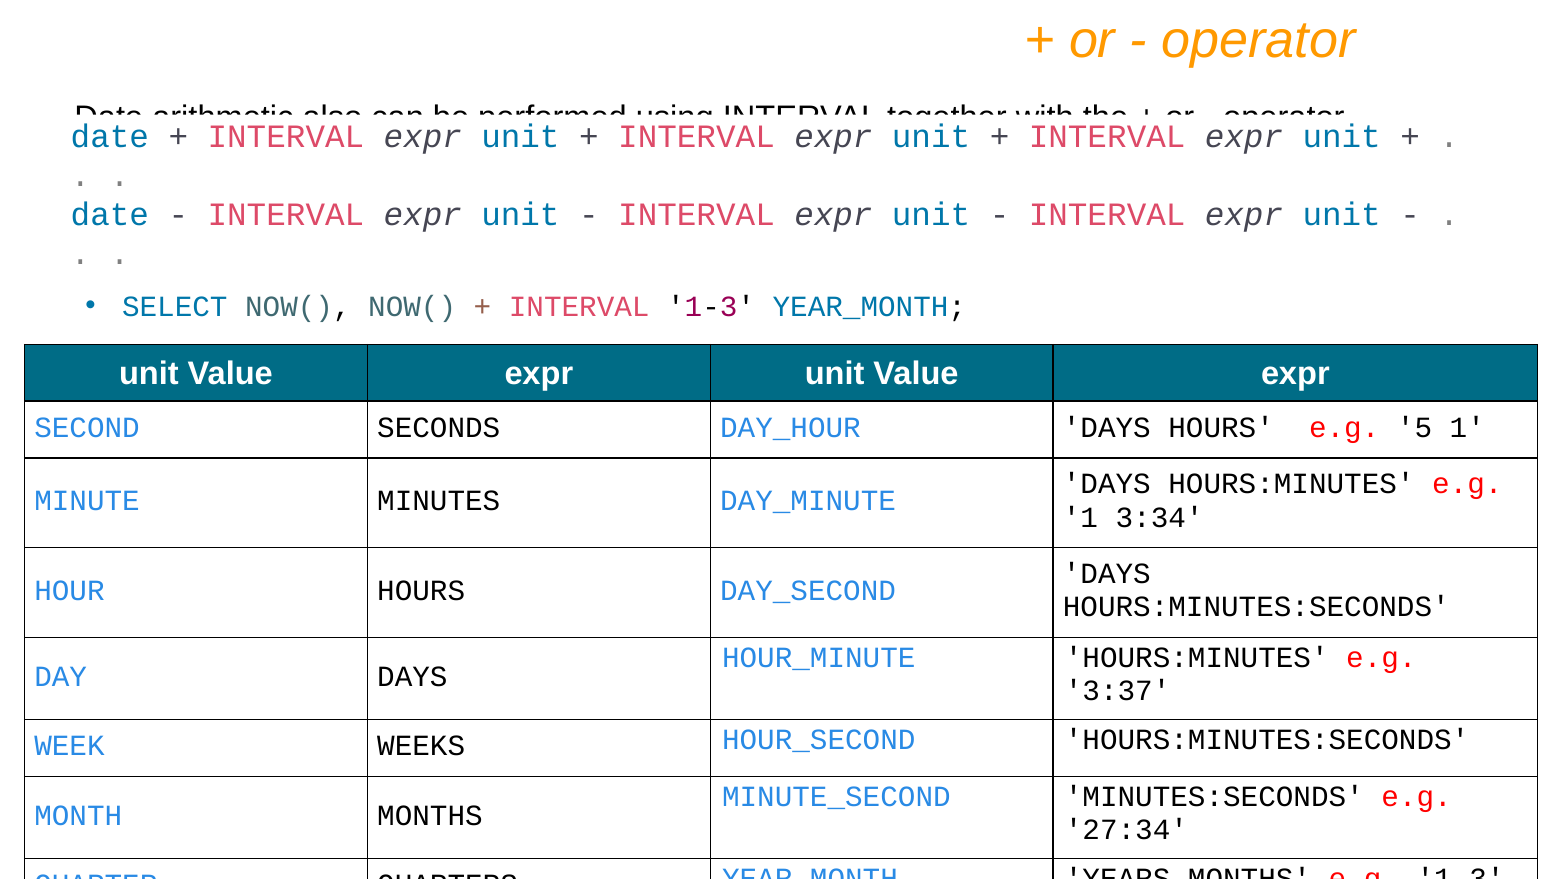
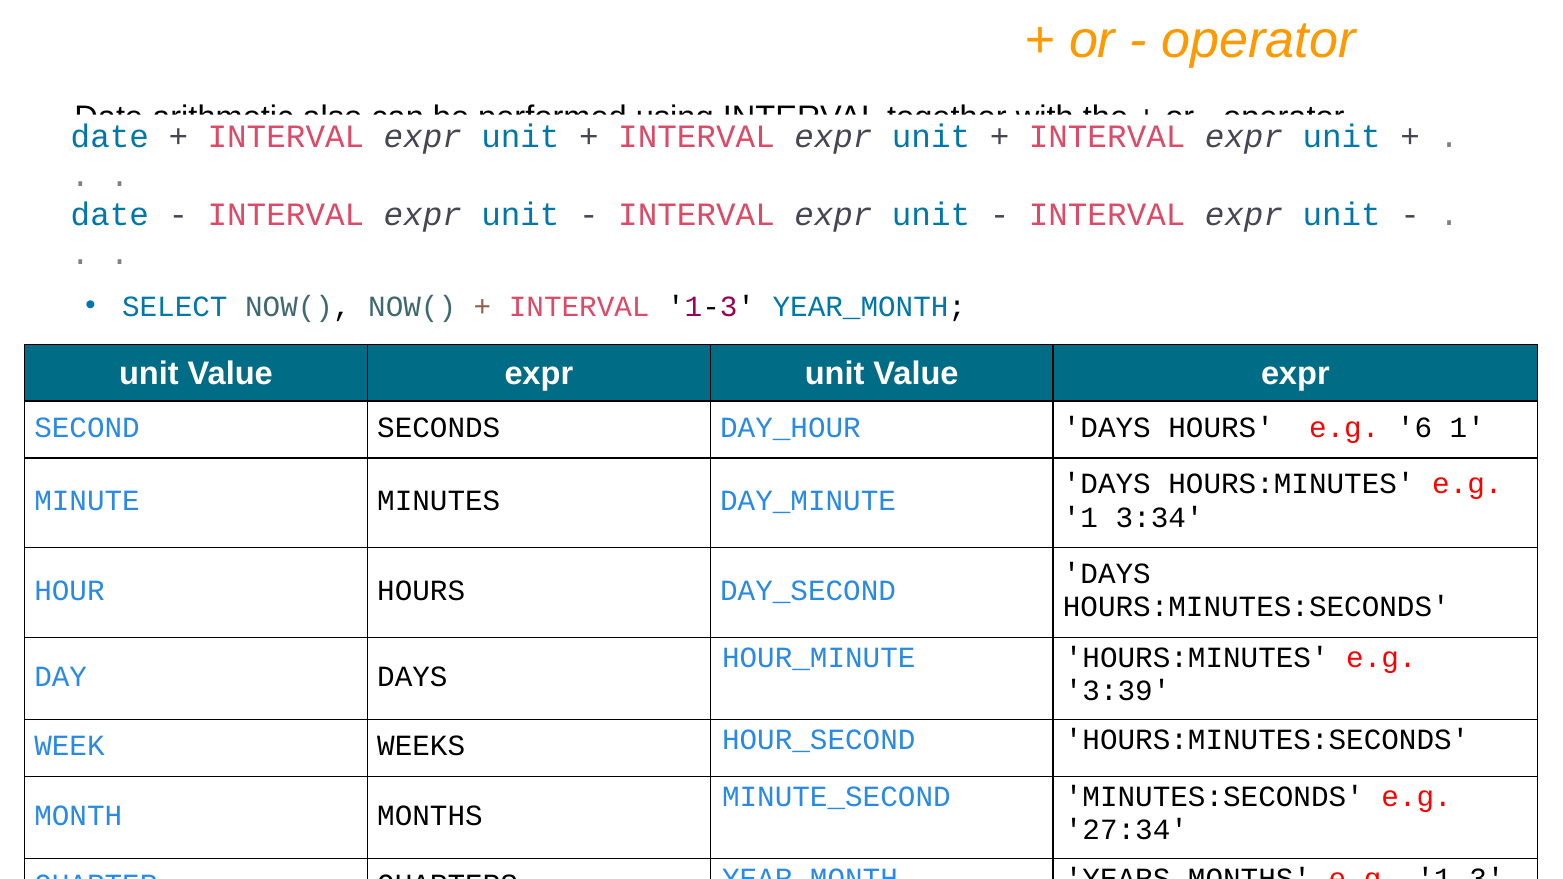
5: 5 -> 6
3:37: 3:37 -> 3:39
